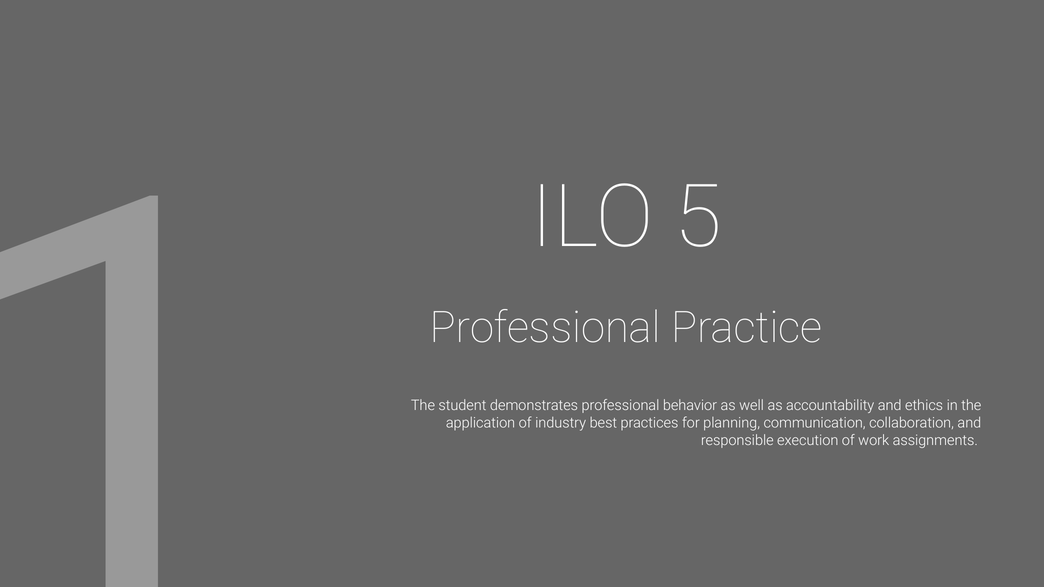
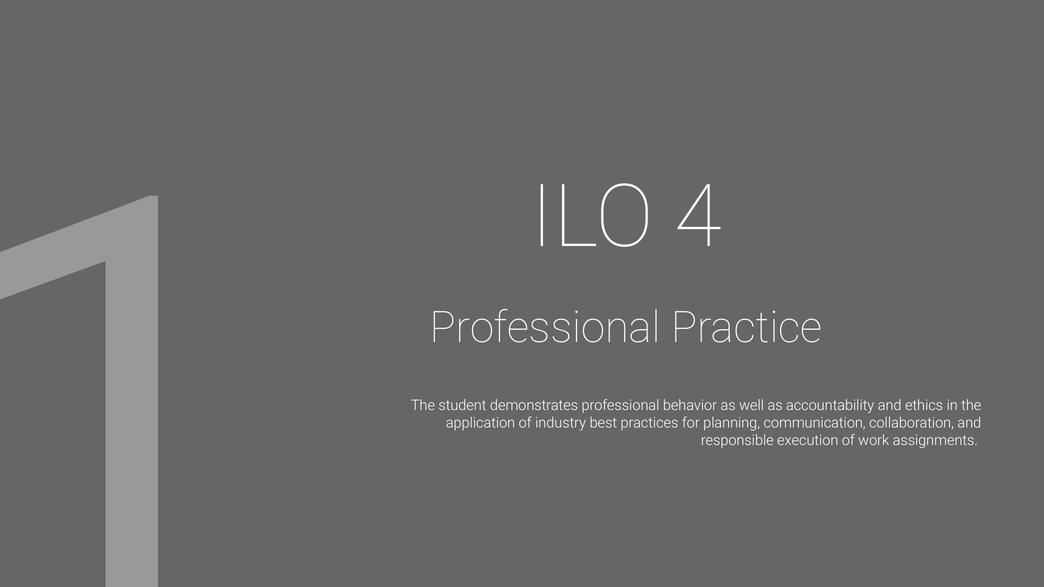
5: 5 -> 4
